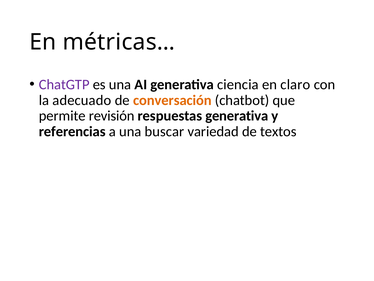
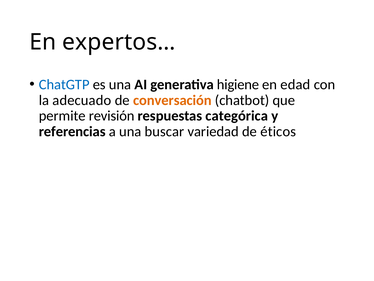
métricas…: métricas… -> expertos…
ChatGTP colour: purple -> blue
ciencia: ciencia -> higiene
claro: claro -> edad
respuestas generativa: generativa -> categórica
textos: textos -> éticos
